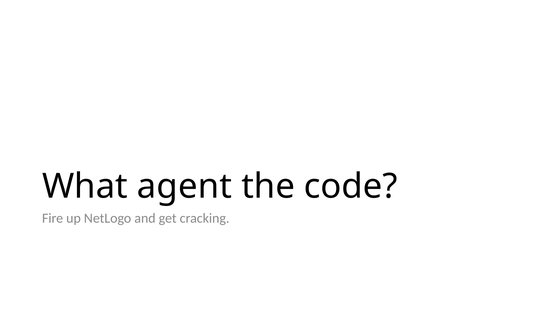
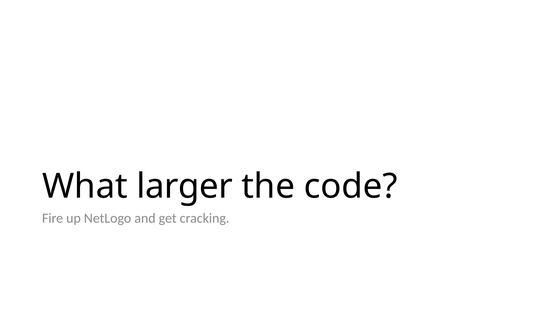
agent: agent -> larger
